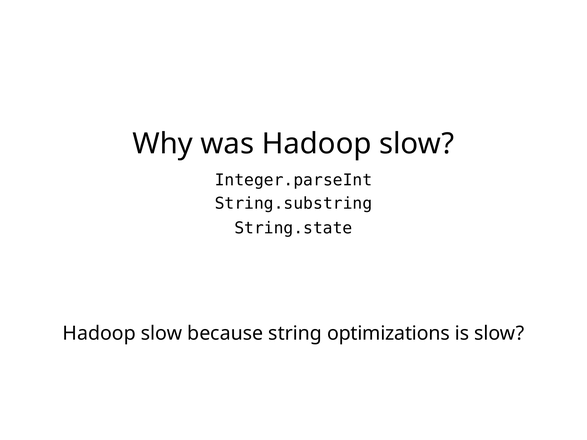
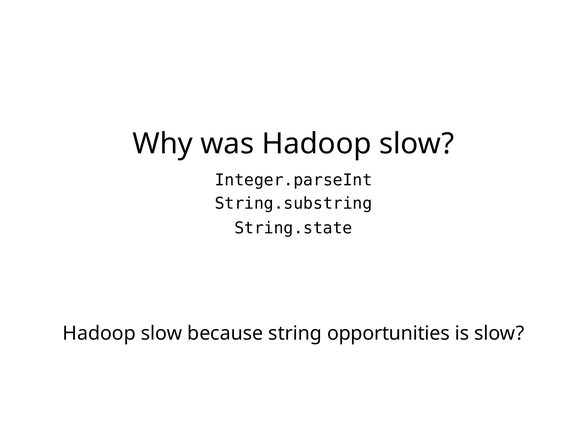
optimizations: optimizations -> opportunities
